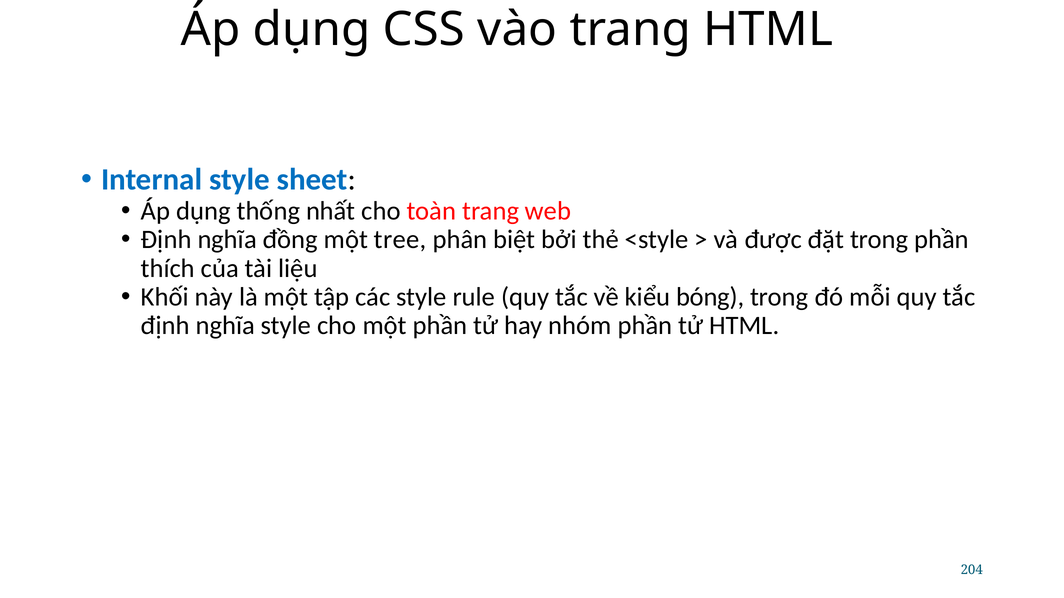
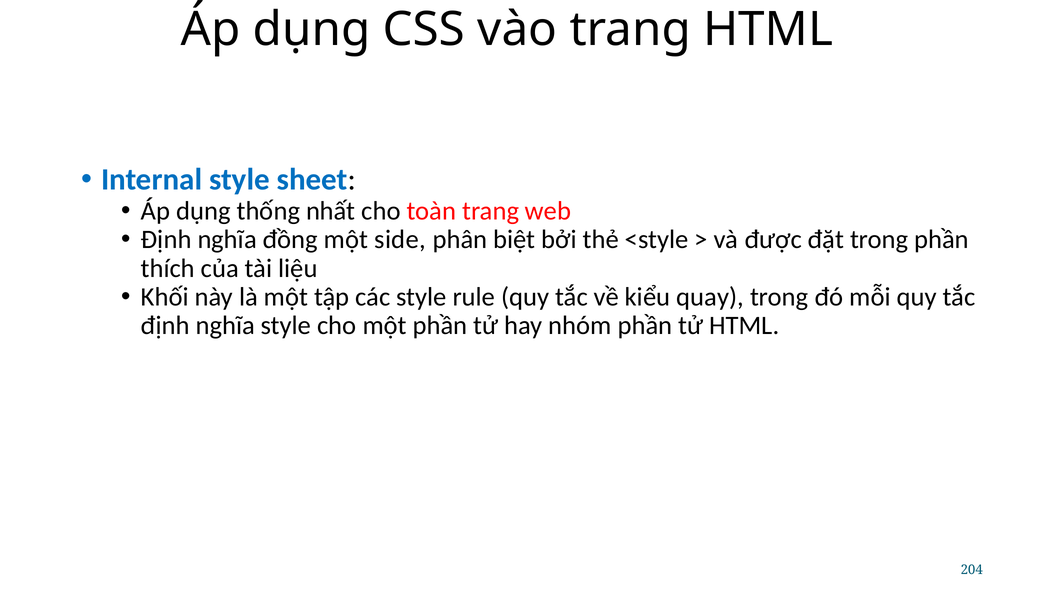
tree: tree -> side
bóng: bóng -> quay
